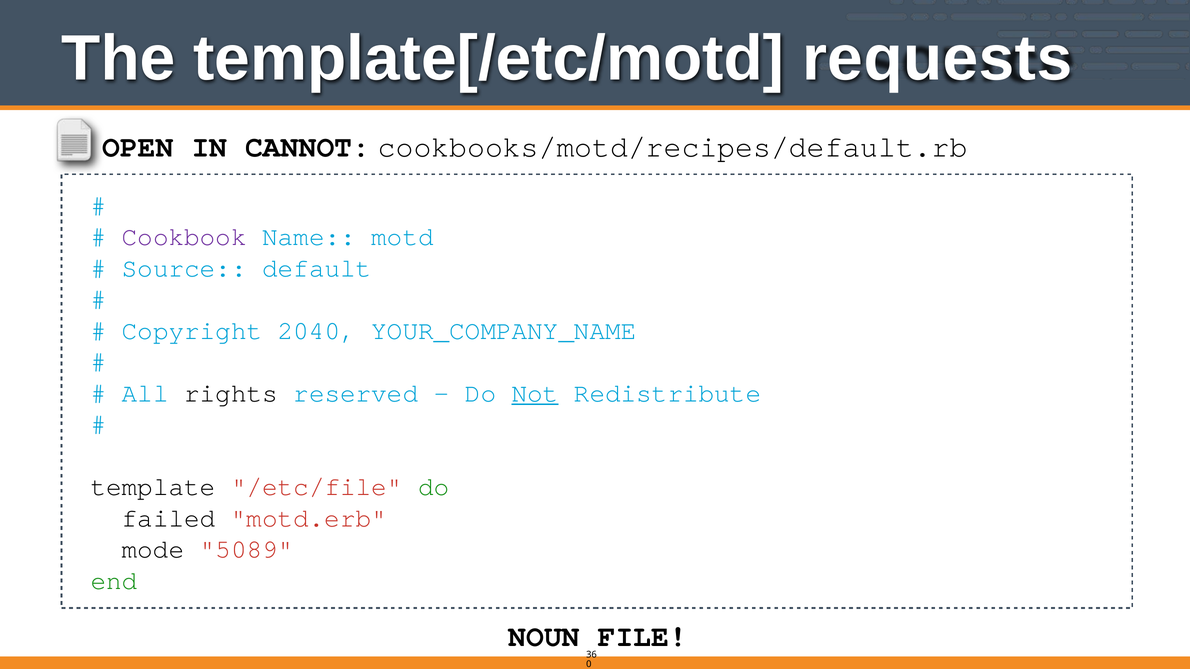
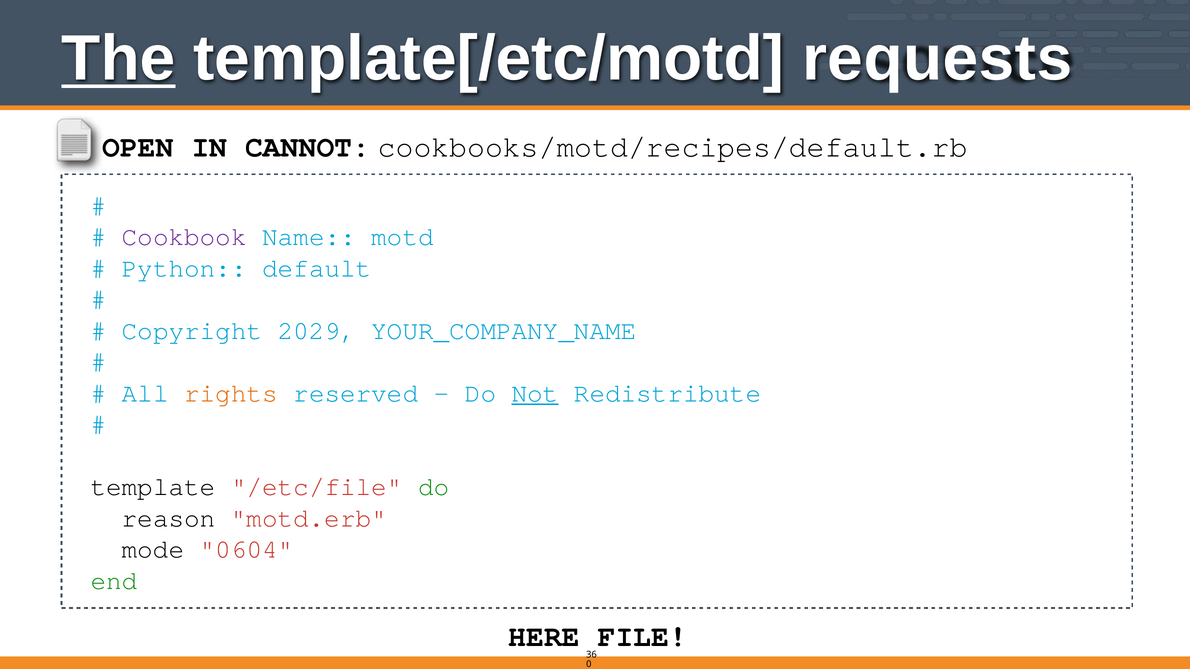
The underline: none -> present
Source: Source -> Python
2040: 2040 -> 2029
rights colour: black -> orange
failed: failed -> reason
5089: 5089 -> 0604
NOUN: NOUN -> HERE
